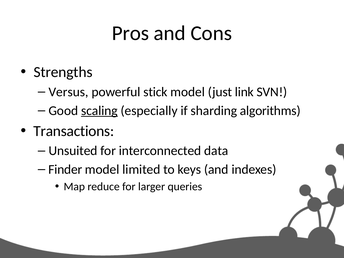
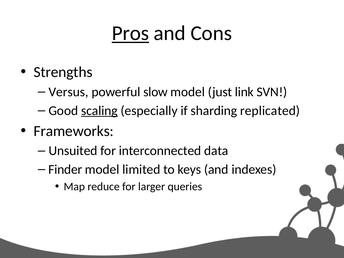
Pros underline: none -> present
stick: stick -> slow
algorithms: algorithms -> replicated
Transactions: Transactions -> Frameworks
